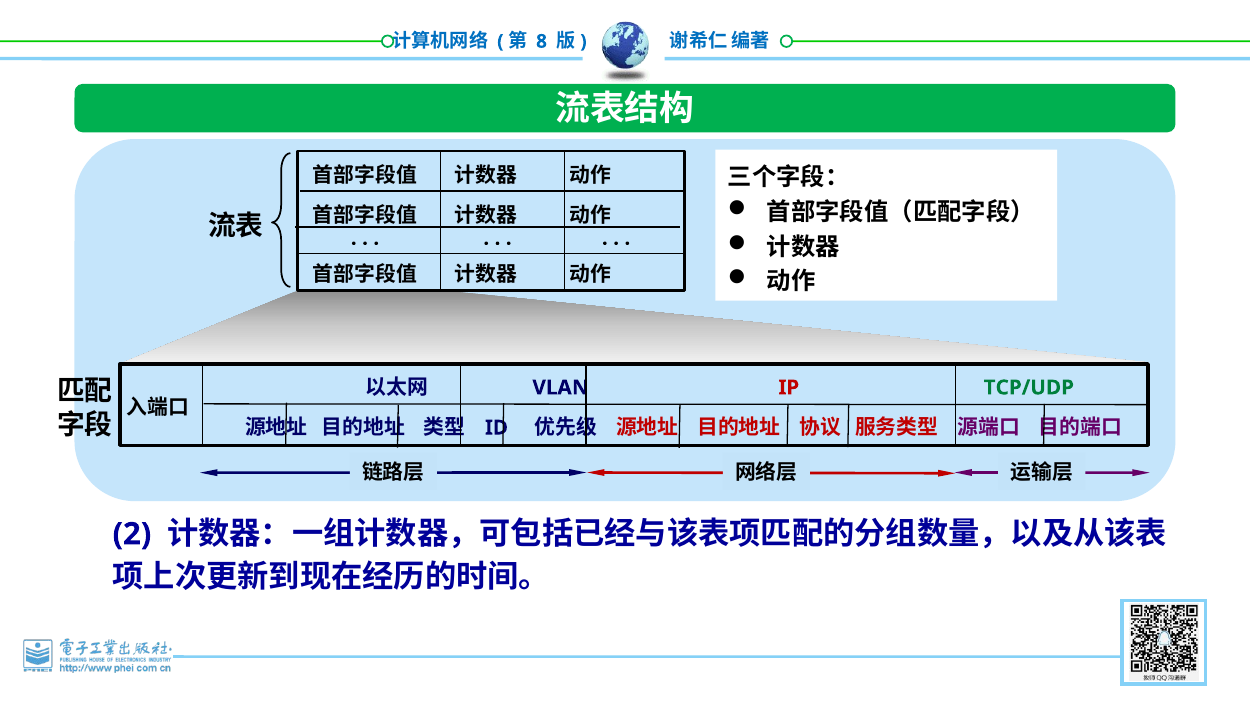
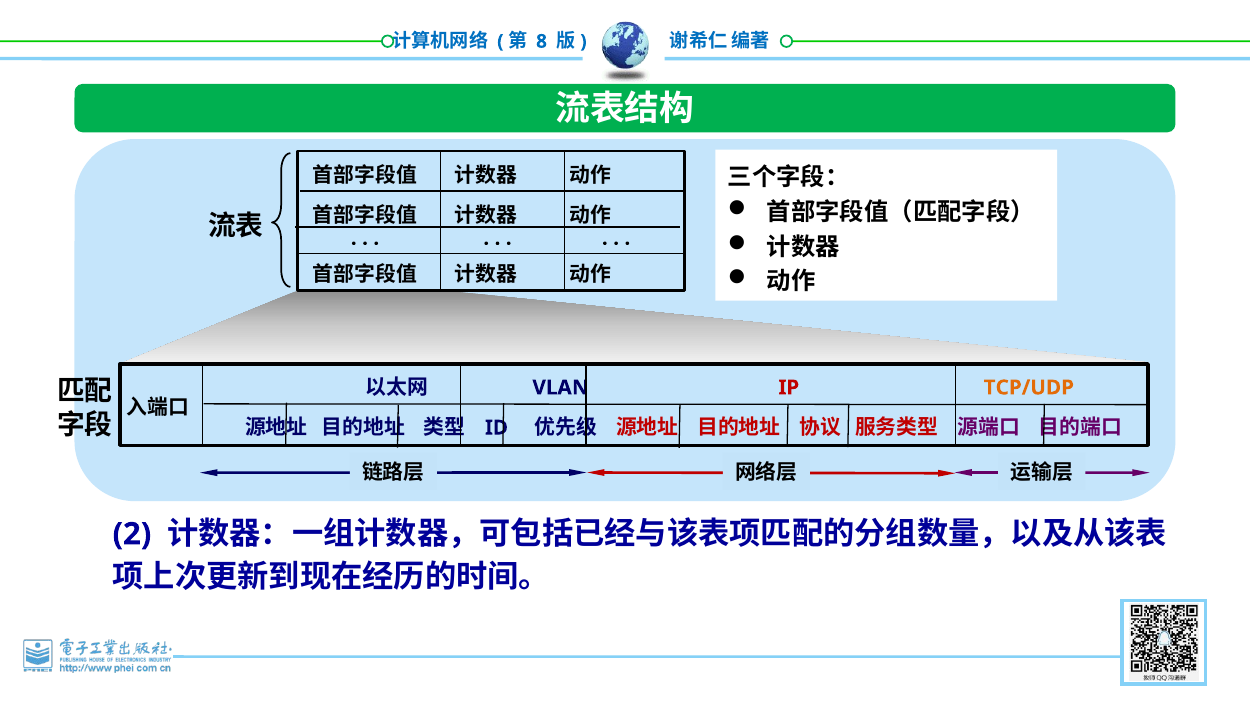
TCP/UDP colour: green -> orange
